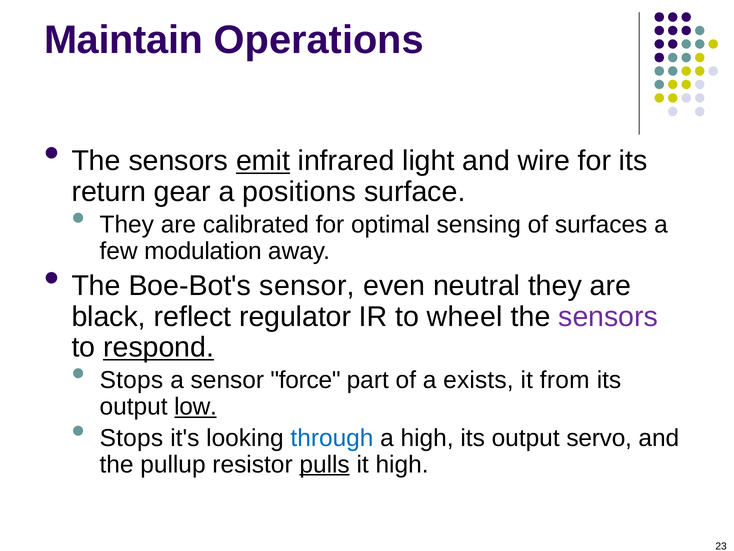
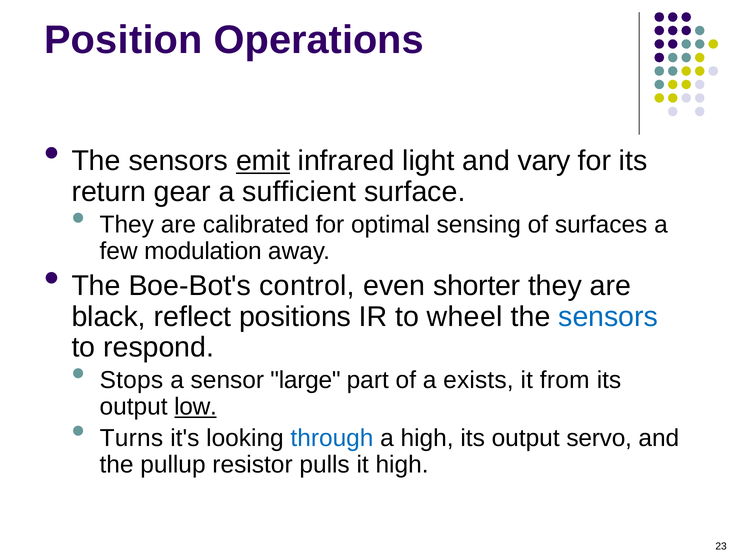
Maintain: Maintain -> Position
wire: wire -> vary
positions: positions -> sufficient
Boe-Bot's sensor: sensor -> control
neutral: neutral -> shorter
regulator: regulator -> positions
sensors at (608, 316) colour: purple -> blue
respond underline: present -> none
force: force -> large
Stops at (131, 438): Stops -> Turns
pulls underline: present -> none
